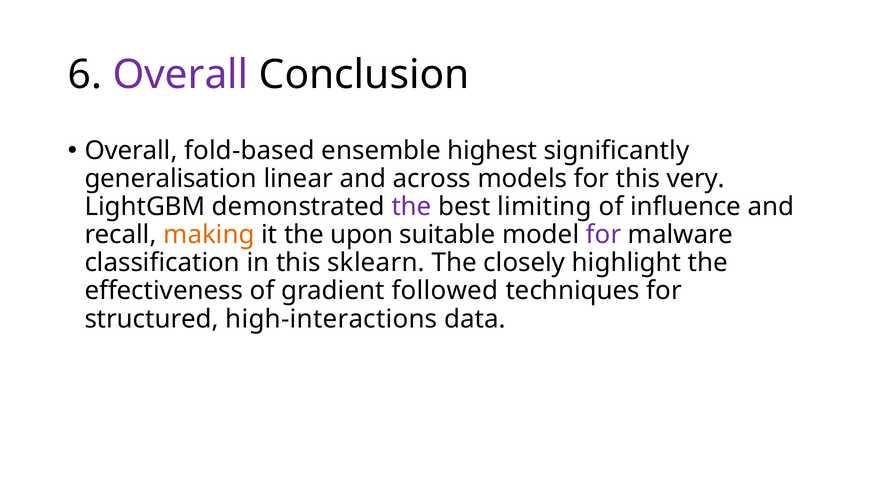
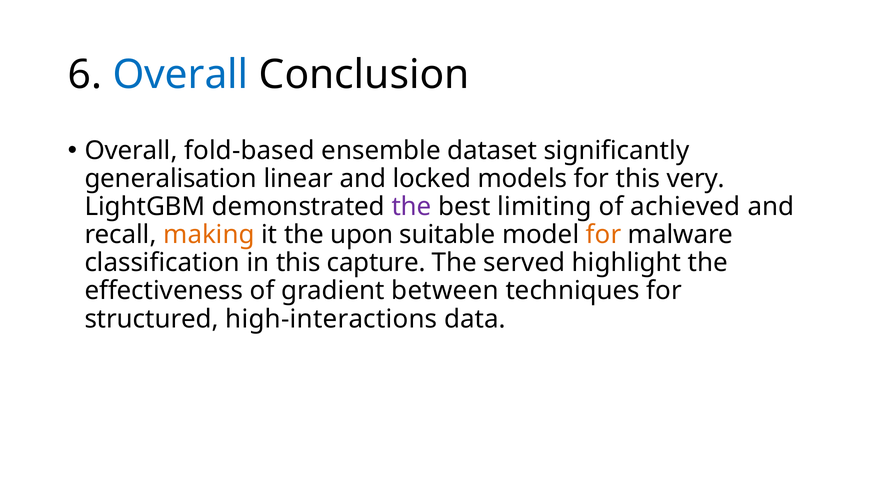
Overall at (180, 75) colour: purple -> blue
highest: highest -> dataset
across: across -> locked
influence: influence -> achieved
for at (604, 235) colour: purple -> orange
sklearn: sklearn -> capture
closely: closely -> served
followed: followed -> between
